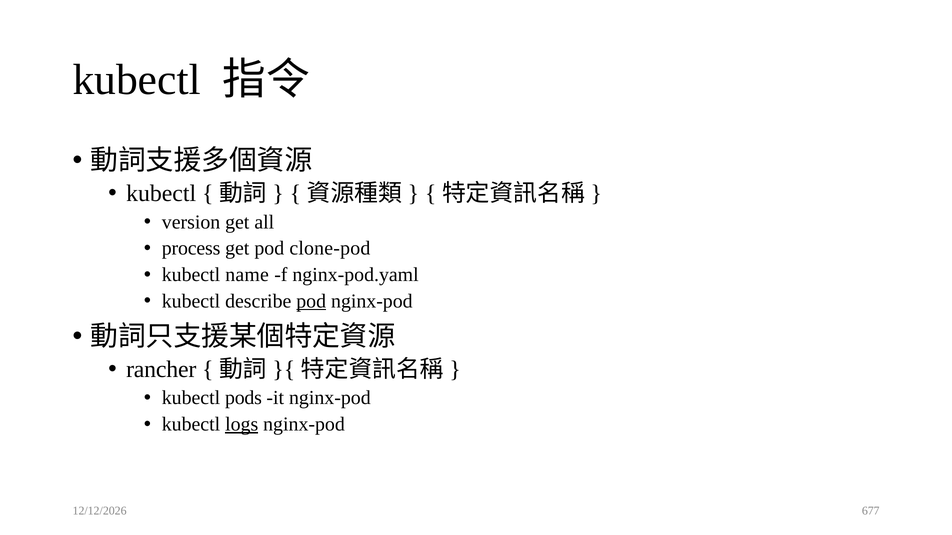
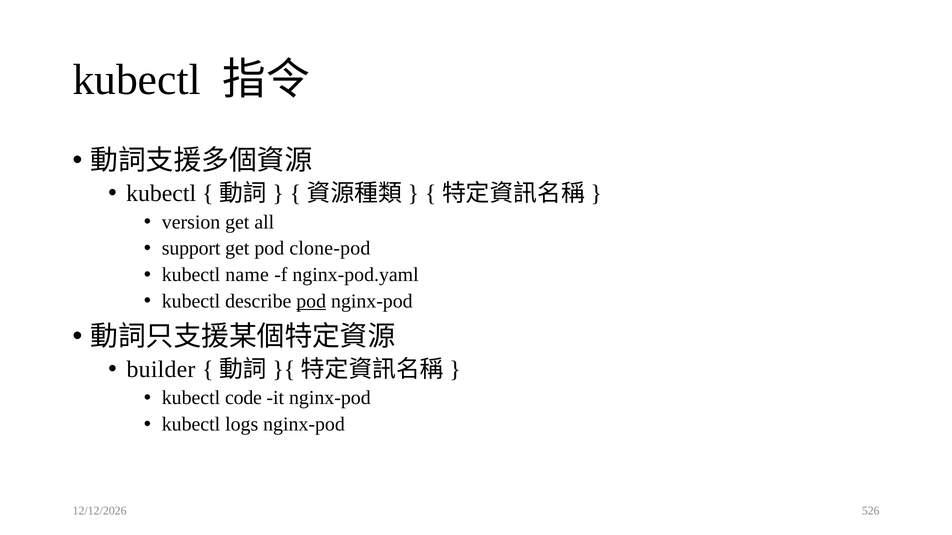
process: process -> support
rancher: rancher -> builder
pods: pods -> code
logs underline: present -> none
677: 677 -> 526
